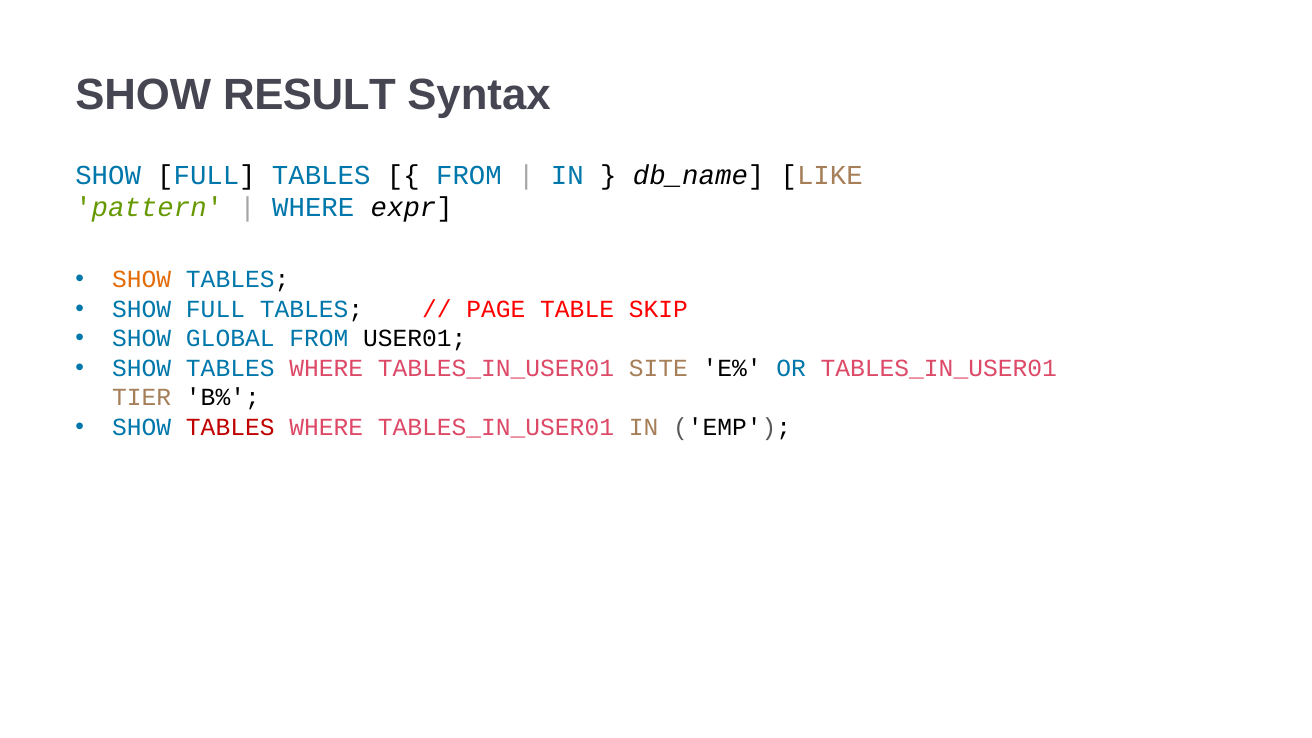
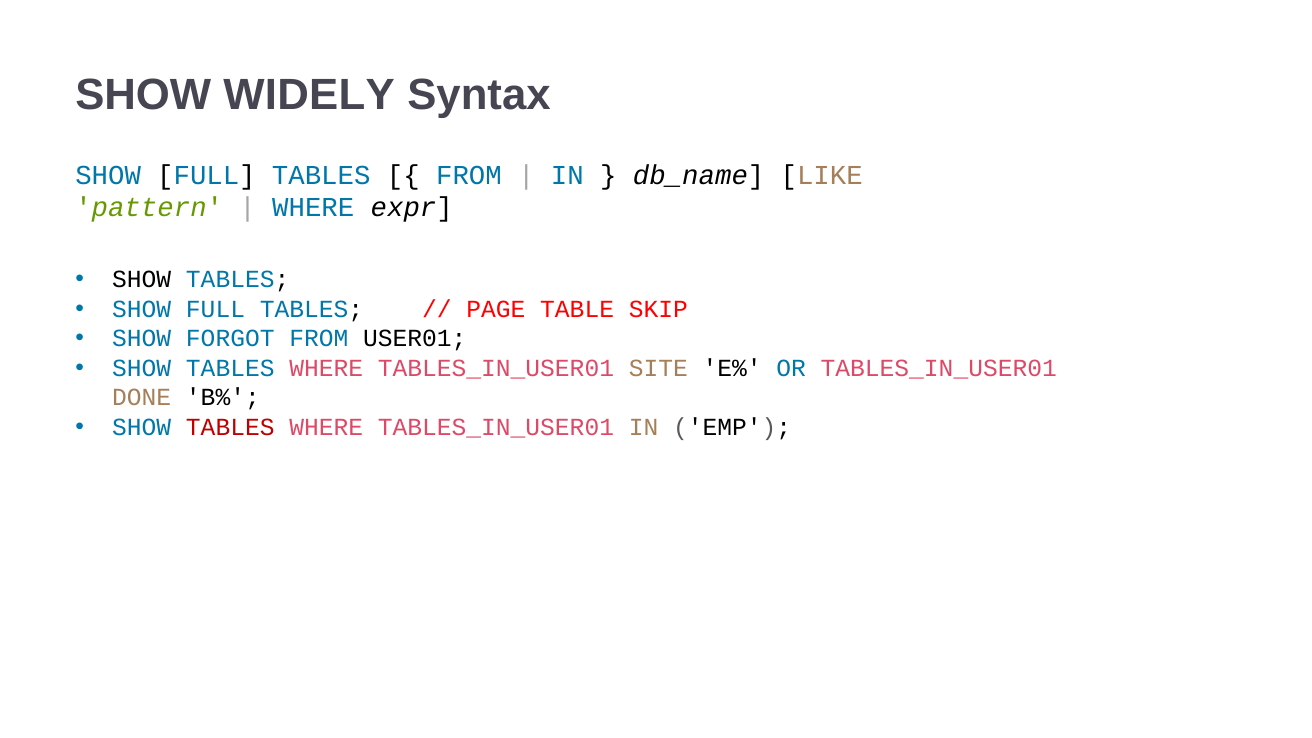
RESULT: RESULT -> WIDELY
SHOW at (142, 280) colour: orange -> black
GLOBAL: GLOBAL -> FORGOT
TIER: TIER -> DONE
